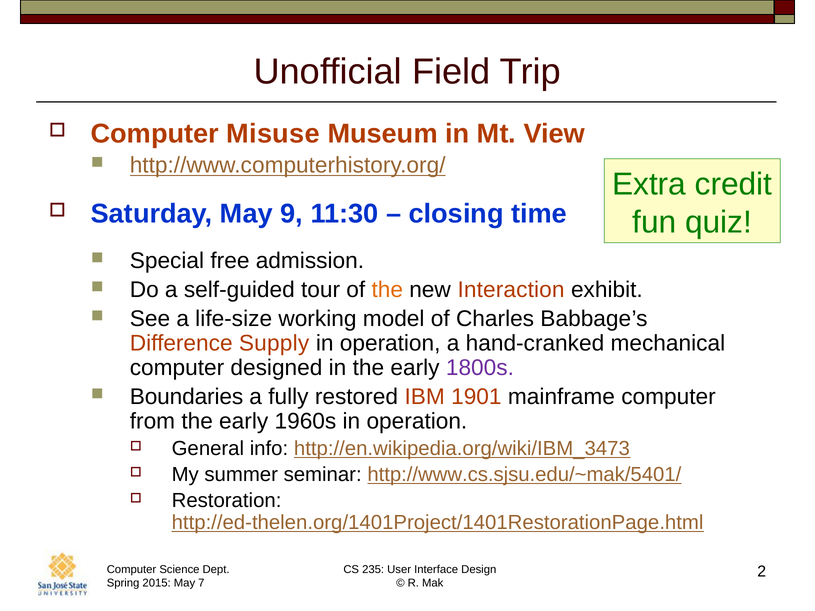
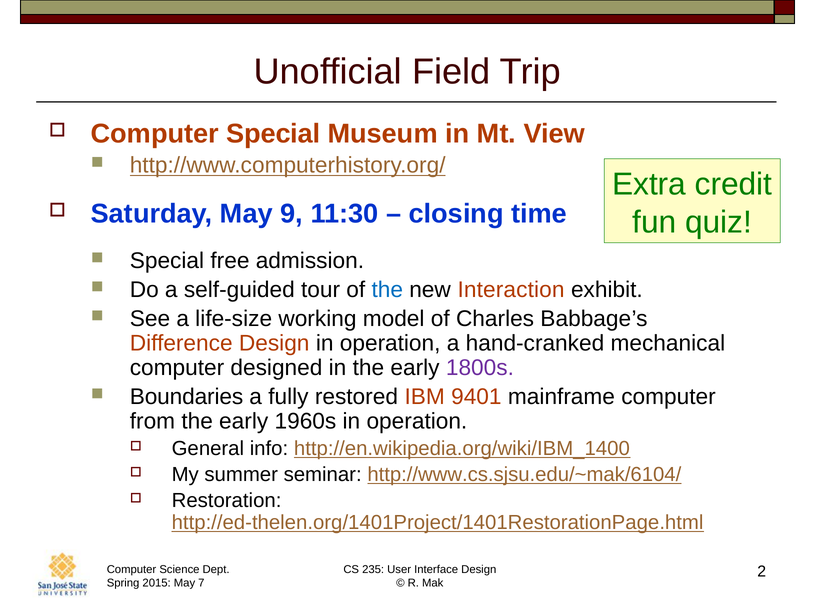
Computer Misuse: Misuse -> Special
the at (387, 290) colour: orange -> blue
Difference Supply: Supply -> Design
1901: 1901 -> 9401
http://en.wikipedia.org/wiki/IBM_3473: http://en.wikipedia.org/wiki/IBM_3473 -> http://en.wikipedia.org/wiki/IBM_1400
http://www.cs.sjsu.edu/~mak/5401/: http://www.cs.sjsu.edu/~mak/5401/ -> http://www.cs.sjsu.edu/~mak/6104/
